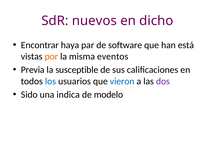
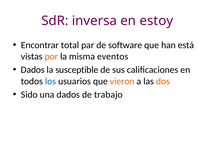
nuevos: nuevos -> inversa
dicho: dicho -> estoy
haya: haya -> total
Previa at (33, 70): Previa -> Dados
vieron colour: blue -> orange
dos colour: purple -> orange
una indica: indica -> dados
modelo: modelo -> trabajo
